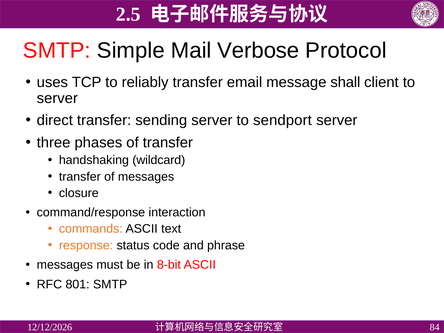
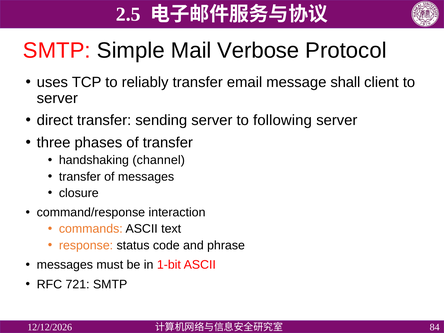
sendport: sendport -> following
wildcard: wildcard -> channel
8-bit: 8-bit -> 1-bit
801: 801 -> 721
